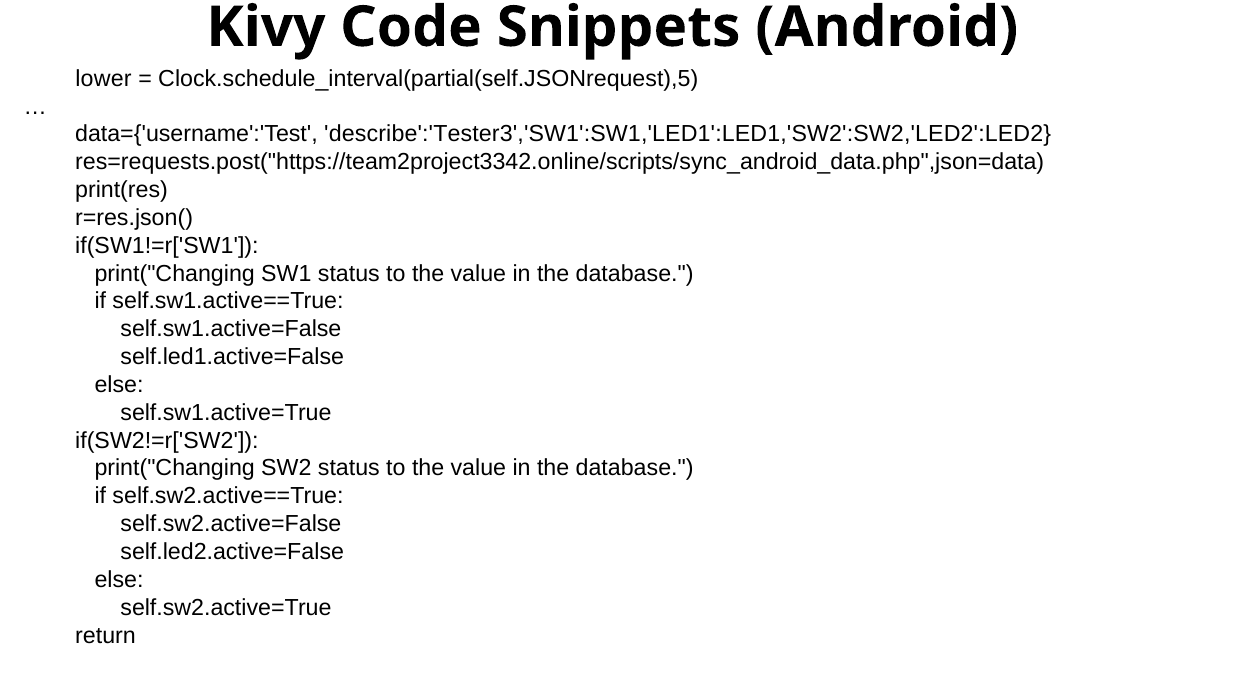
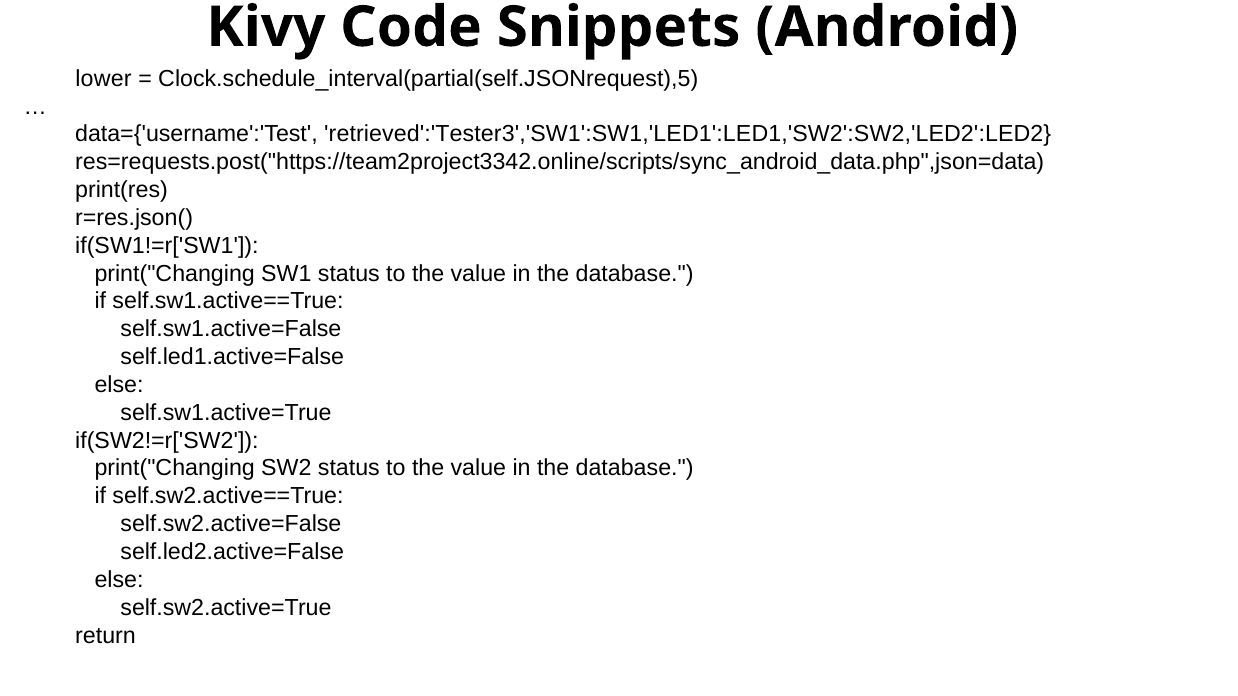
describe':'Tester3','SW1':SW1,'LED1':LED1,'SW2':SW2,'LED2':LED2: describe':'Tester3','SW1':SW1,'LED1':LED1,'SW2':SW2,'LED2':LED2 -> retrieved':'Tester3','SW1':SW1,'LED1':LED1,'SW2':SW2,'LED2':LED2
